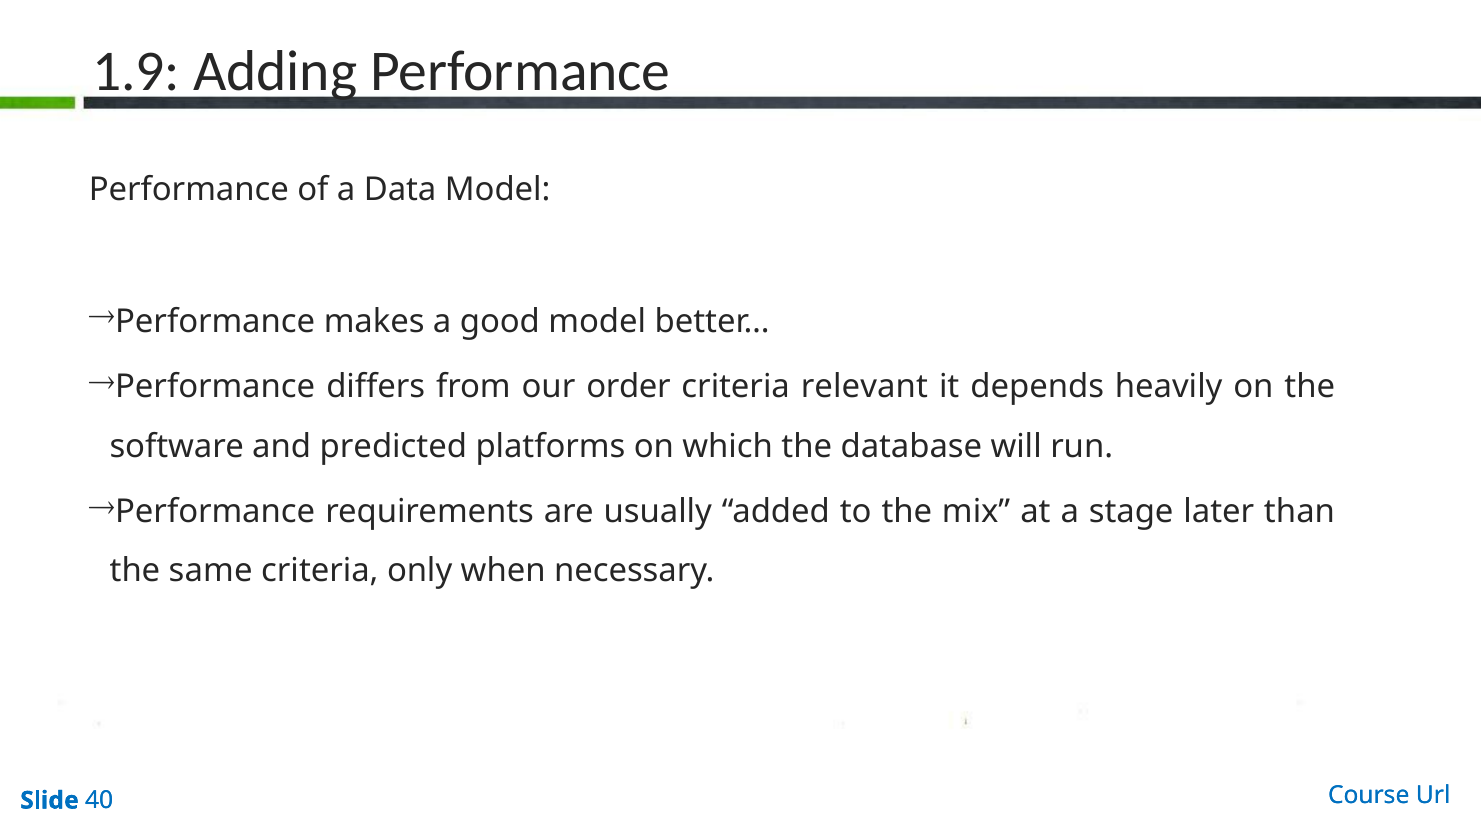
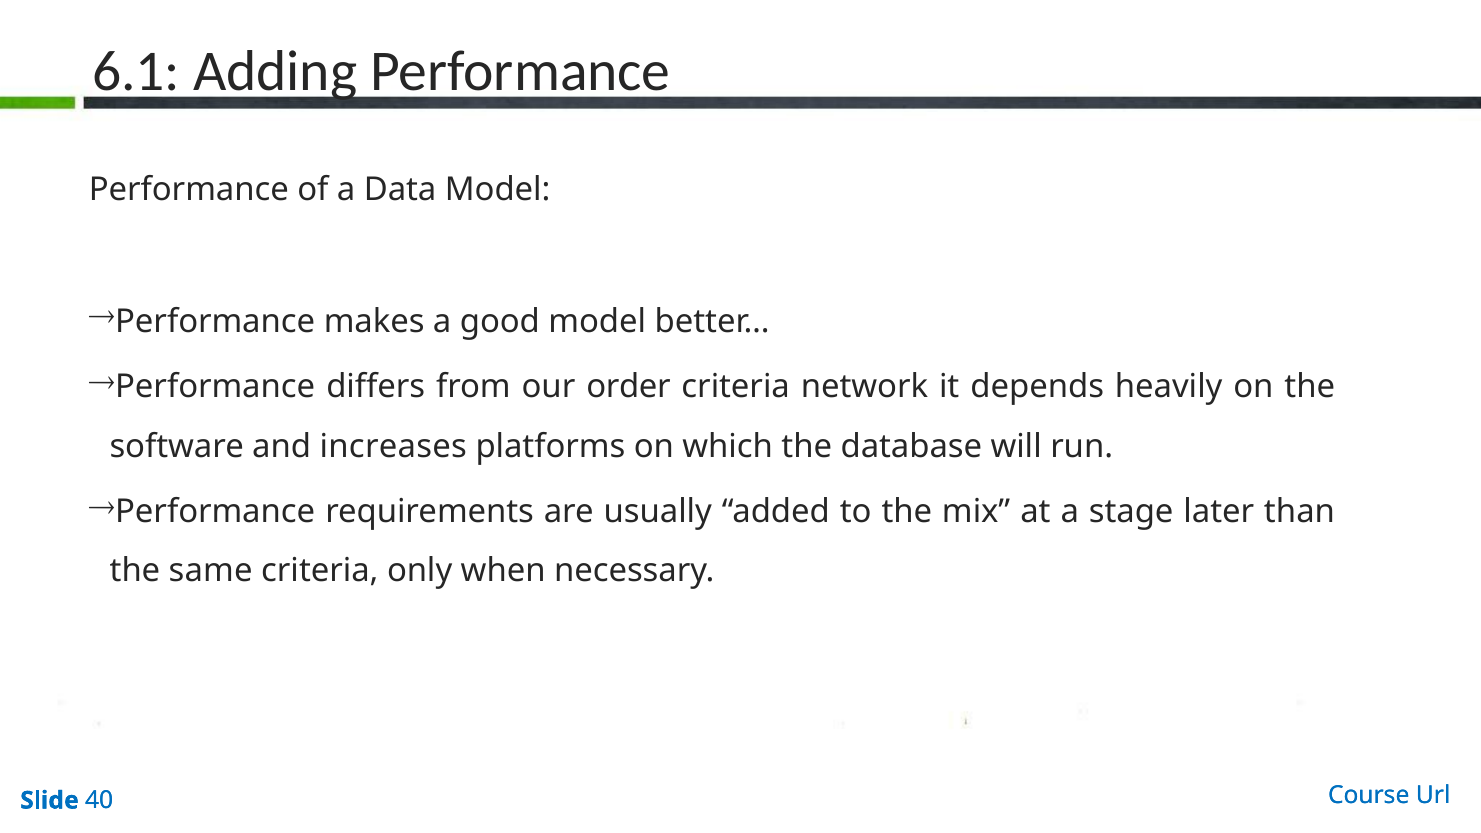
1.9: 1.9 -> 6.1
relevant: relevant -> network
predicted: predicted -> increases
